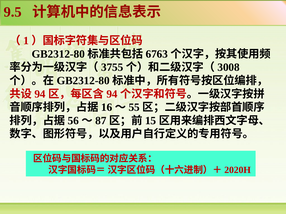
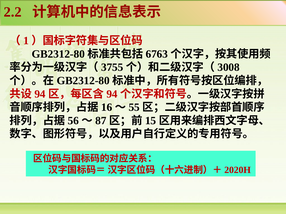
9.5: 9.5 -> 2.2
